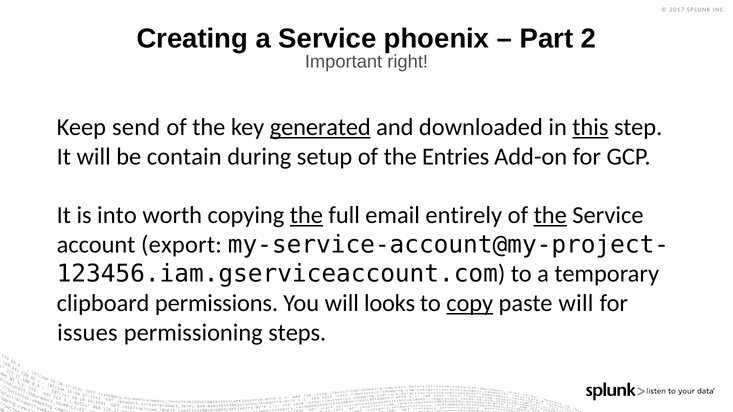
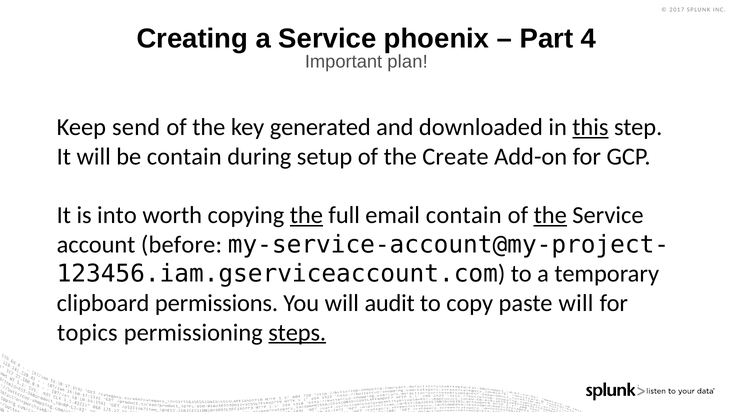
2: 2 -> 4
right: right -> plan
generated underline: present -> none
Entries: Entries -> Create
email entirely: entirely -> contain
export: export -> before
looks: looks -> audit
copy underline: present -> none
issues: issues -> topics
steps underline: none -> present
